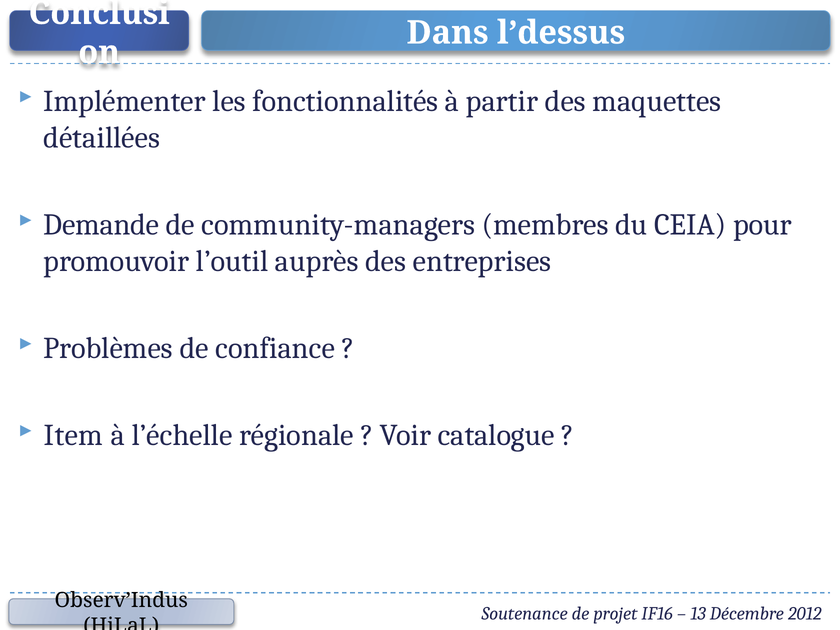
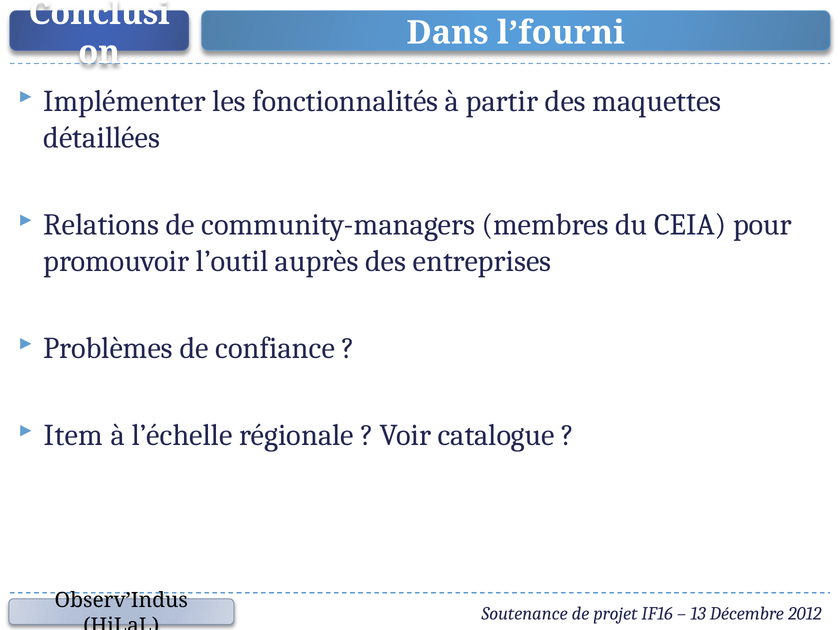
l’dessus: l’dessus -> l’fourni
Demande: Demande -> Relations
